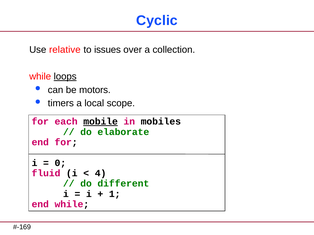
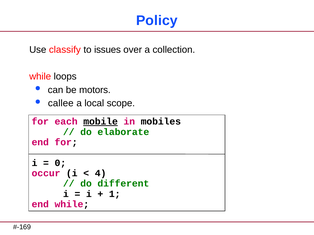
Cyclic: Cyclic -> Policy
relative: relative -> classify
loops underline: present -> none
timers: timers -> callee
fluid: fluid -> occur
